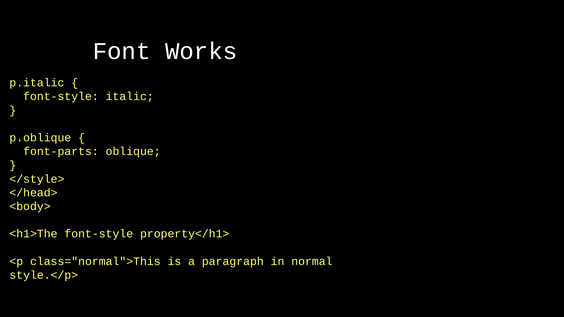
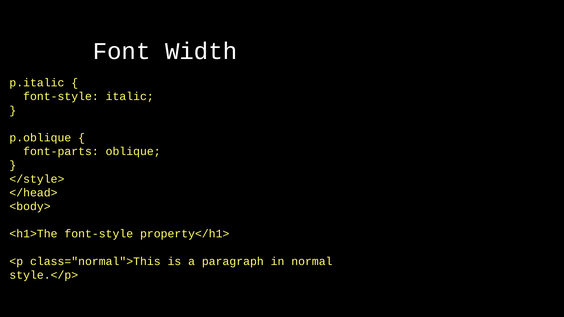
Works: Works -> Width
